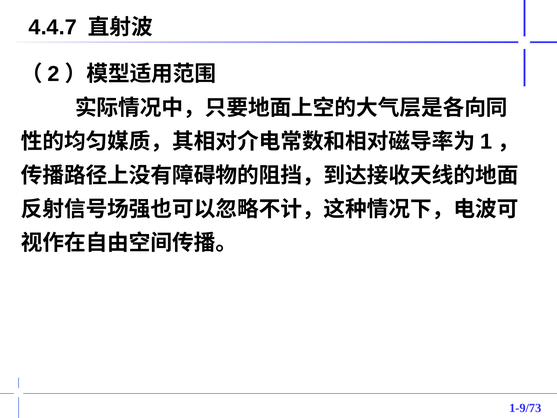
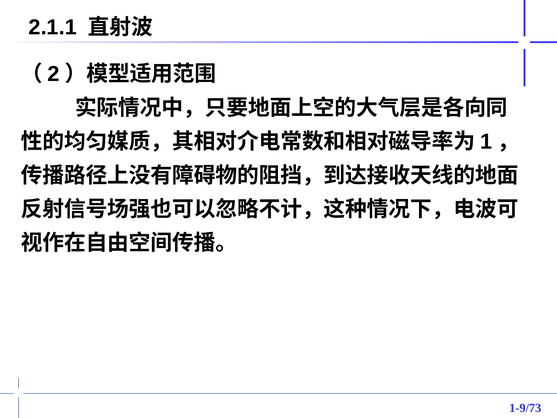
4.4.7: 4.4.7 -> 2.1.1
